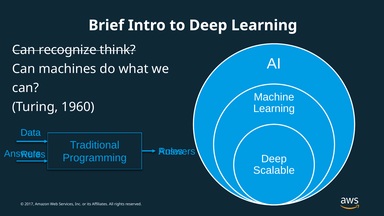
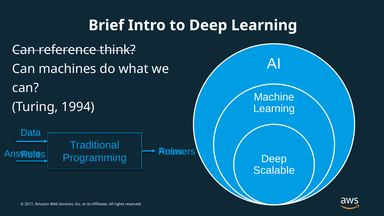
recognize: recognize -> reference
1960: 1960 -> 1994
